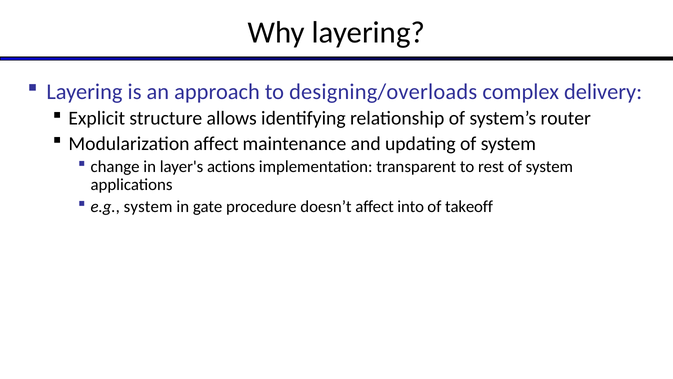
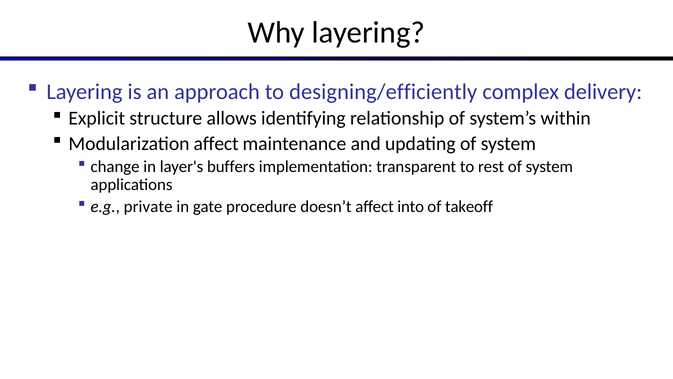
designing/overloads: designing/overloads -> designing/efficiently
router: router -> within
actions: actions -> buffers
e.g system: system -> private
